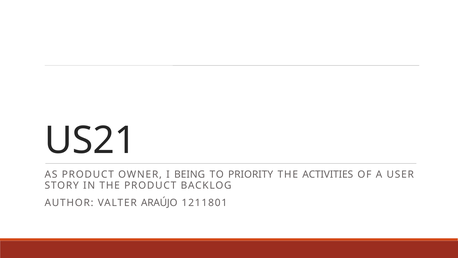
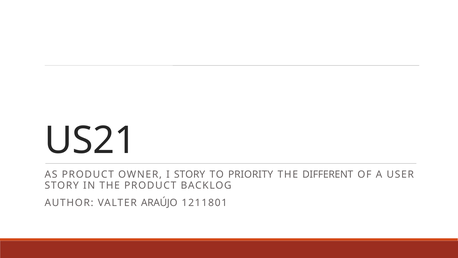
I BEING: BEING -> STORY
ACTIVITIES: ACTIVITIES -> DIFFERENT
